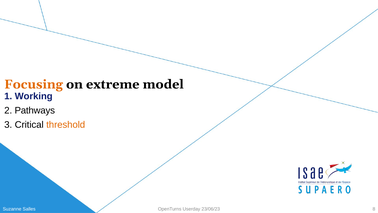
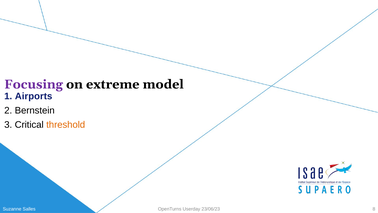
Focusing colour: orange -> purple
Working: Working -> Airports
Pathways: Pathways -> Bernstein
